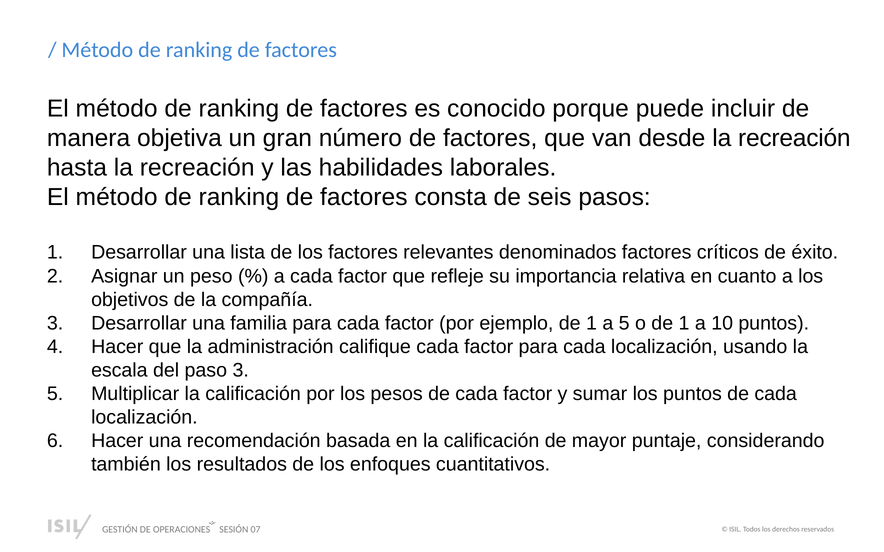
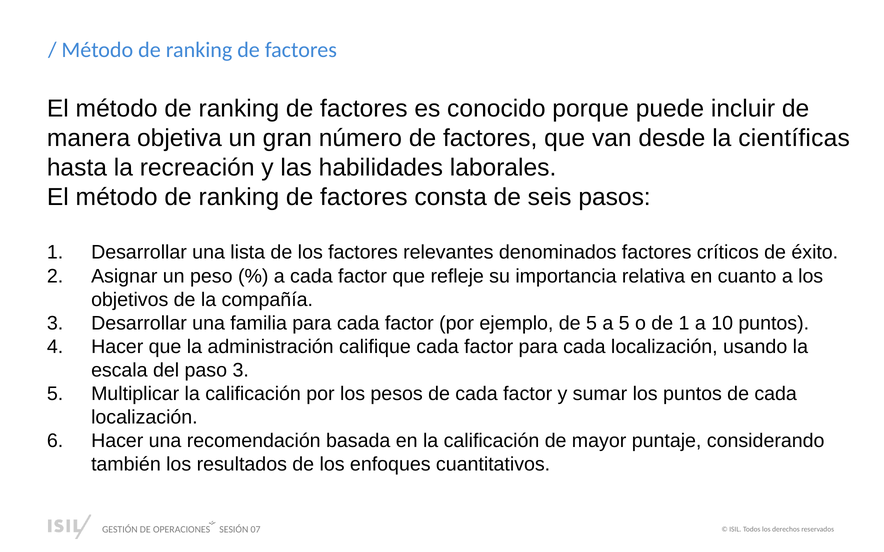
desde la recreación: recreación -> científicas
ejemplo de 1: 1 -> 5
